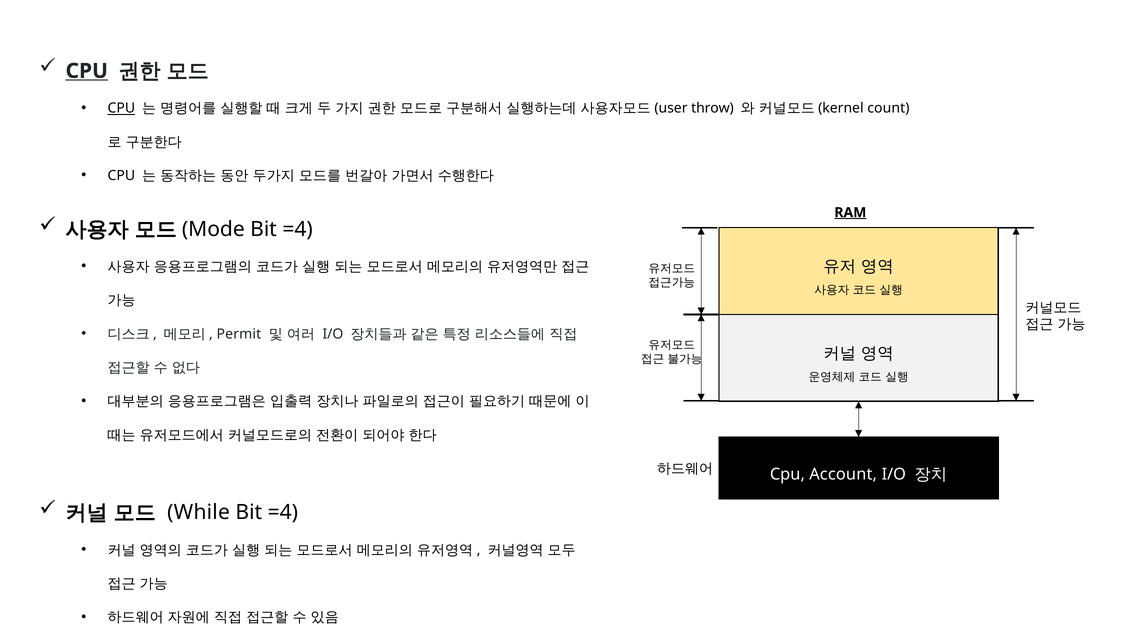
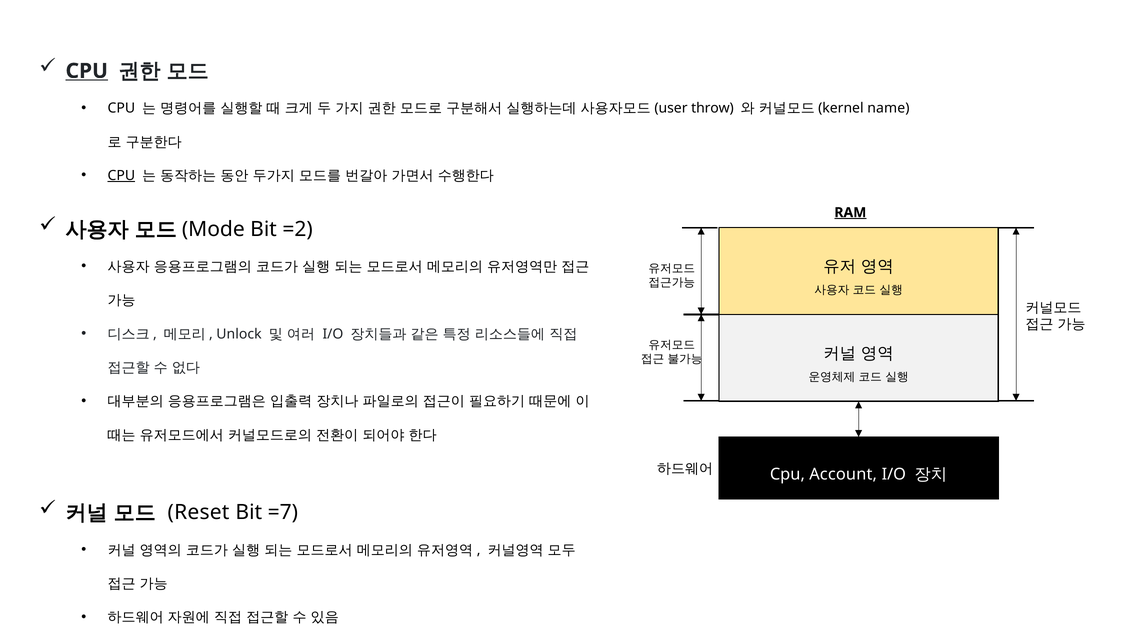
CPU at (121, 108) underline: present -> none
count: count -> name
CPU at (121, 176) underline: none -> present
=4 at (298, 229): =4 -> =2
Permit: Permit -> Unlock
While: While -> Reset
=4 at (283, 513): =4 -> =7
